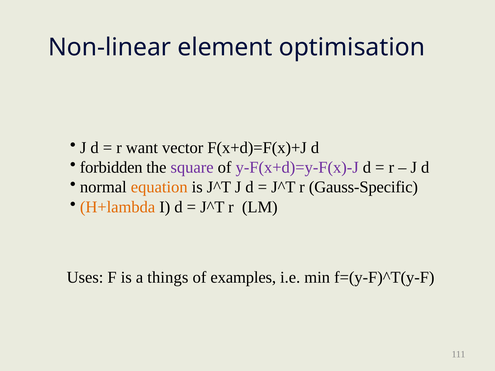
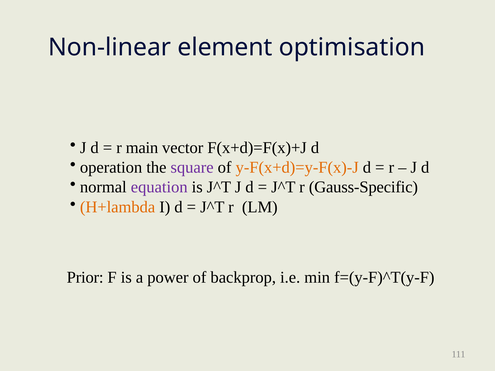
want: want -> main
forbidden: forbidden -> operation
y-F(x+d)=y-F(x)-J colour: purple -> orange
equation colour: orange -> purple
Uses: Uses -> Prior
things: things -> power
examples: examples -> backprop
